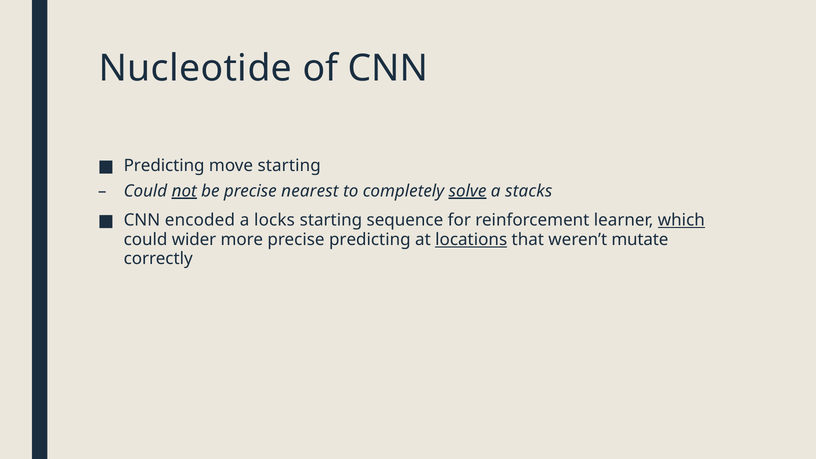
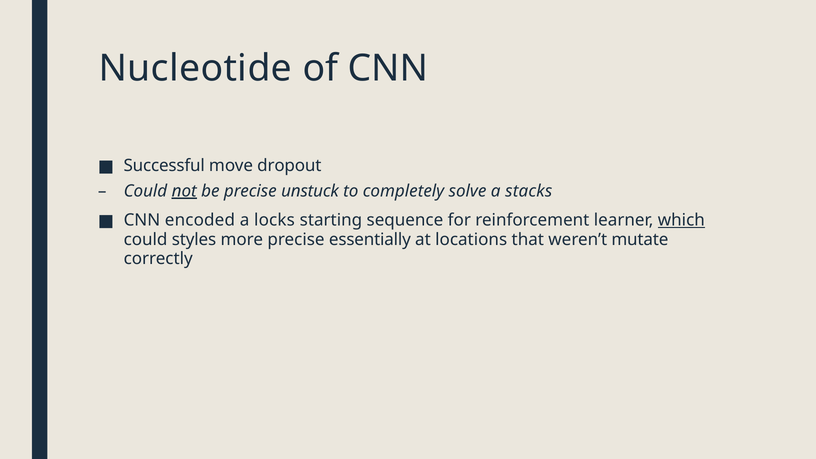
Predicting at (164, 166): Predicting -> Successful
move starting: starting -> dropout
nearest: nearest -> unstuck
solve underline: present -> none
wider: wider -> styles
precise predicting: predicting -> essentially
locations underline: present -> none
